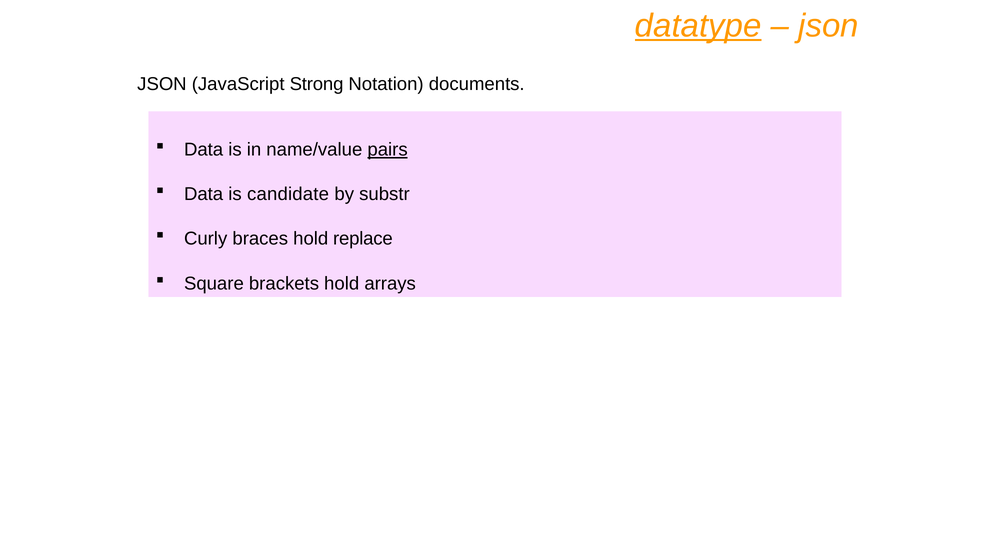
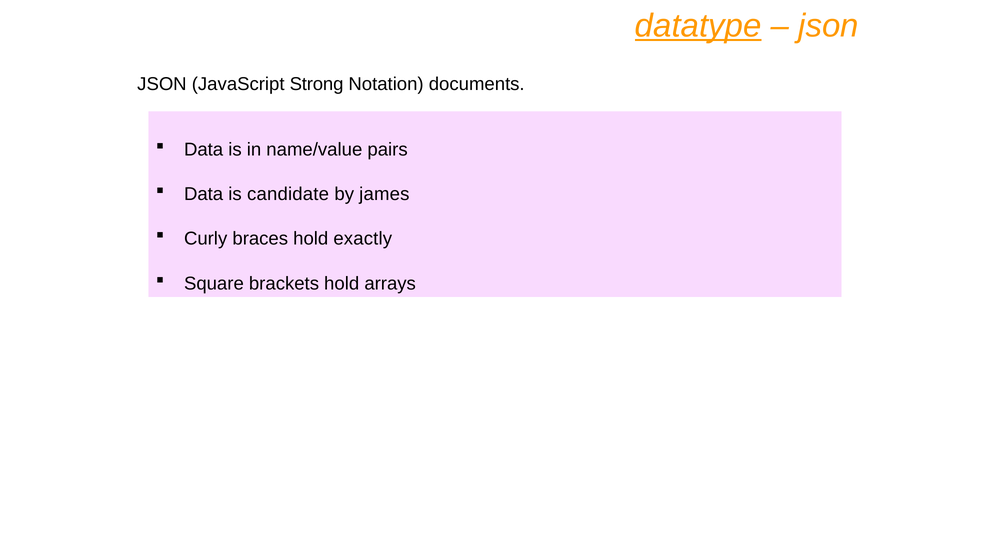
pairs underline: present -> none
substr: substr -> james
replace: replace -> exactly
